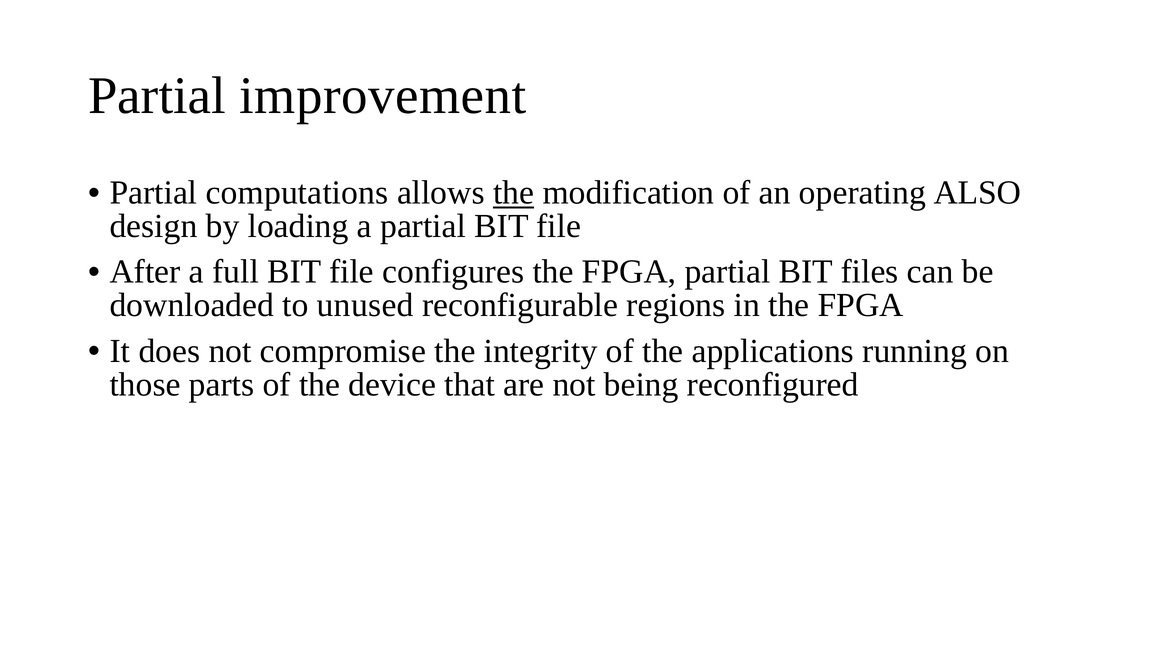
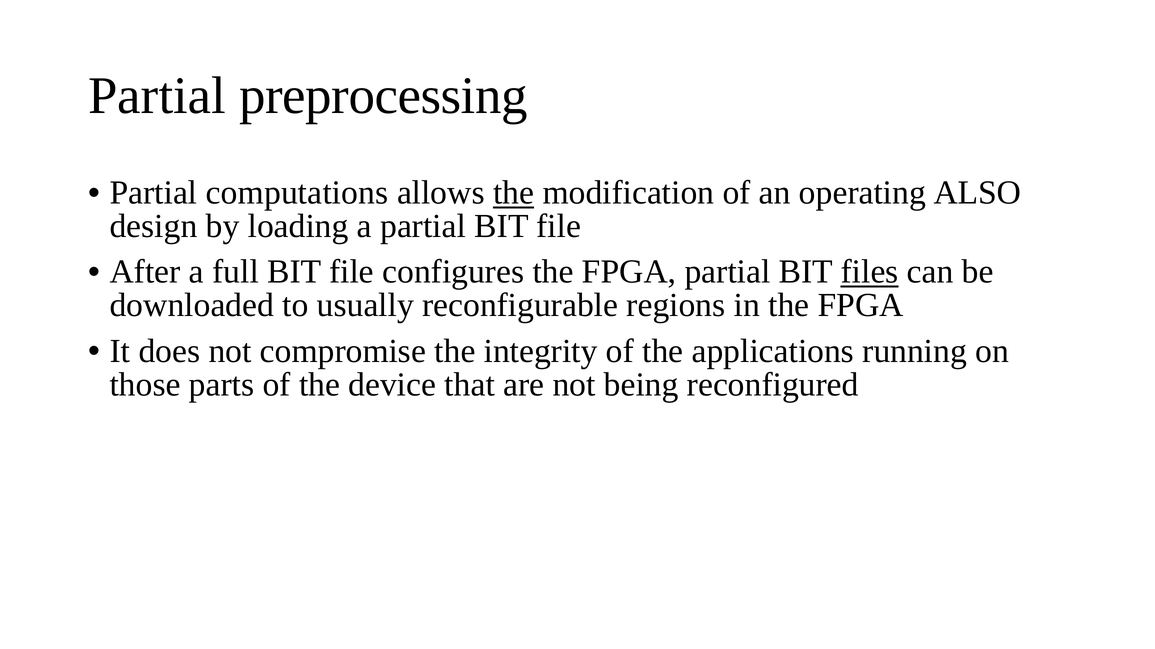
improvement: improvement -> preprocessing
files underline: none -> present
unused: unused -> usually
